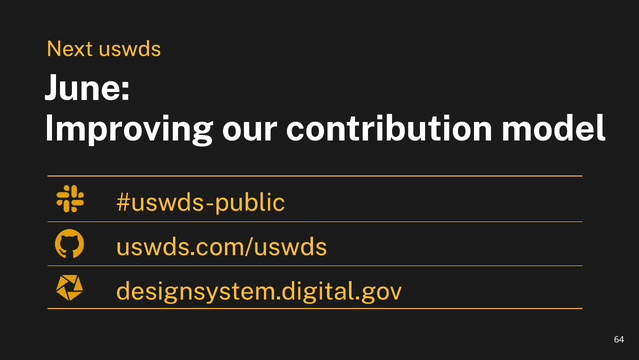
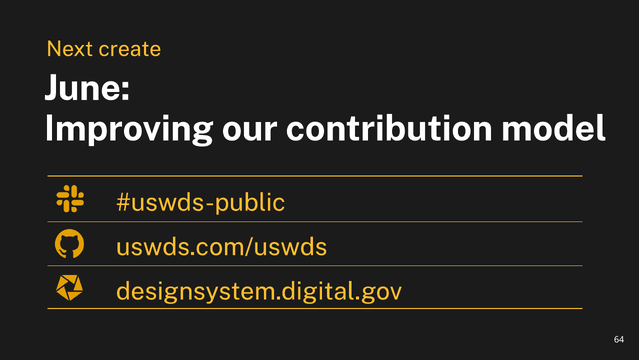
uswds: uswds -> create
